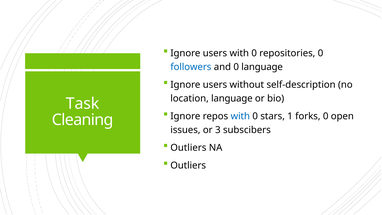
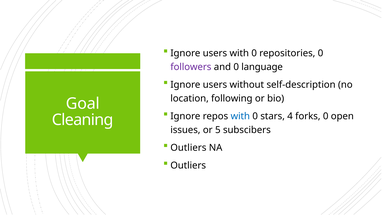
followers colour: blue -> purple
location language: language -> following
Task: Task -> Goal
1: 1 -> 4
3: 3 -> 5
